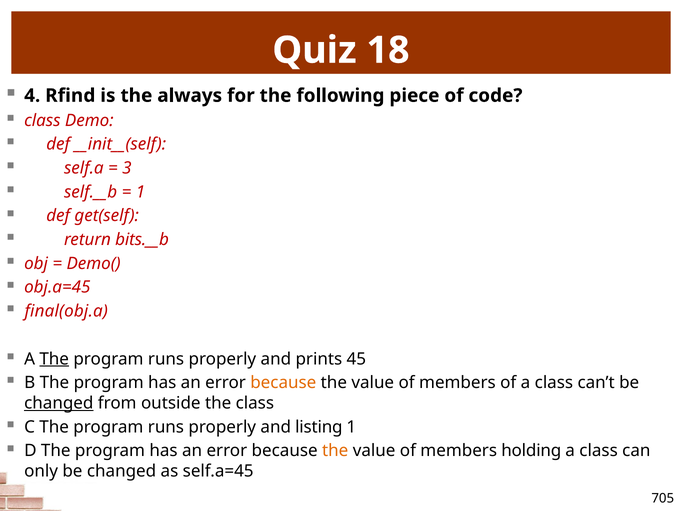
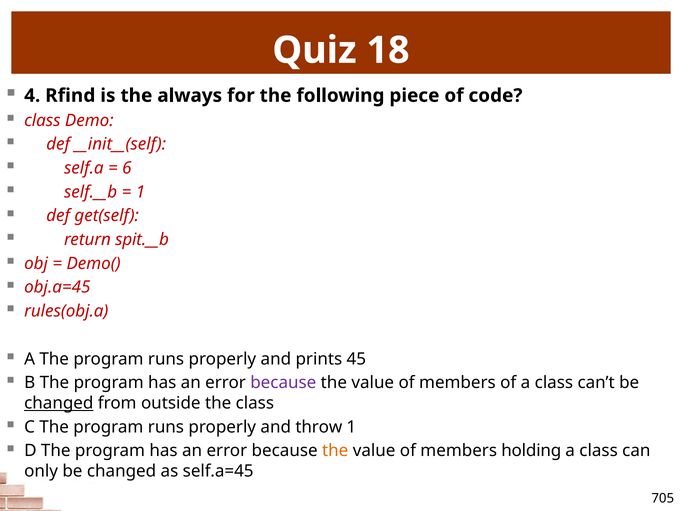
3: 3 -> 6
bits.__b: bits.__b -> spit.__b
final(obj.a: final(obj.a -> rules(obj.a
The at (54, 359) underline: present -> none
because at (283, 383) colour: orange -> purple
listing: listing -> throw
